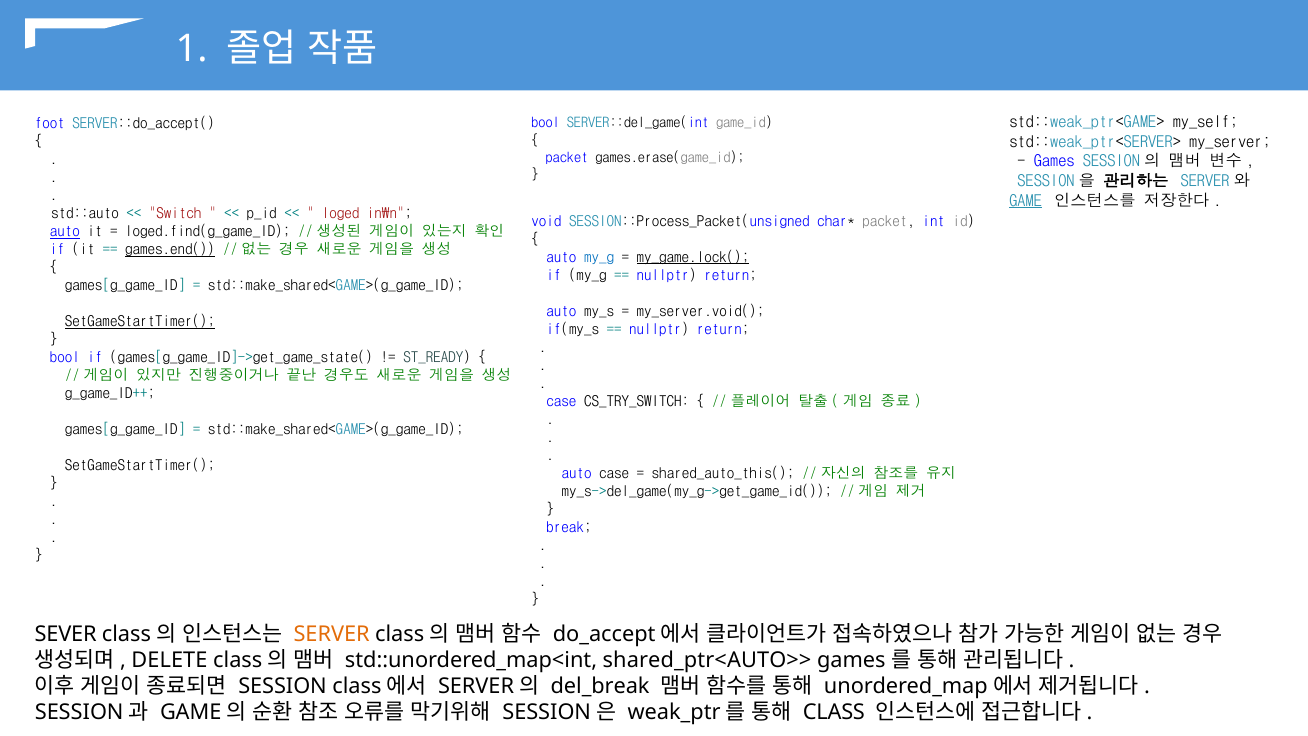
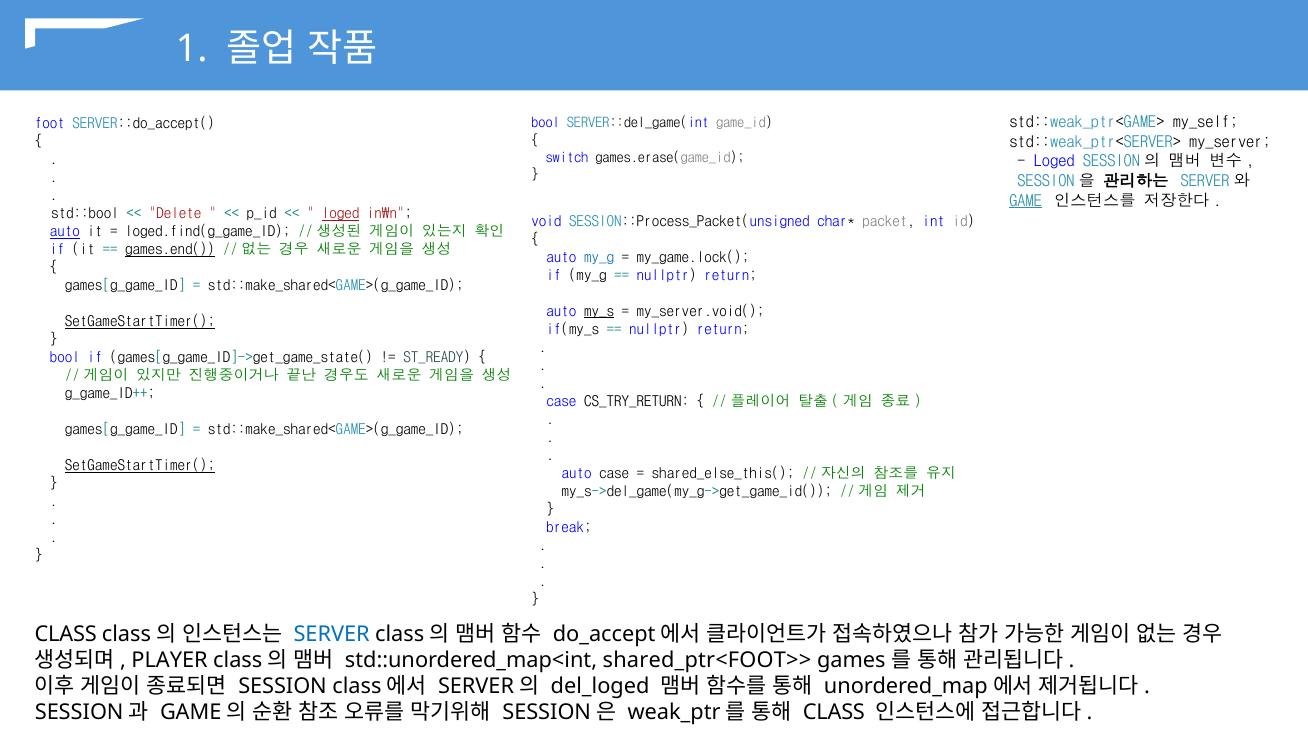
packet at (567, 157): packet -> switch
Games at (1054, 161): Games -> Loged
std::auto: std::auto -> std::bool
Switch: Switch -> Delete
loged at (341, 214) underline: none -> present
my_game.lock( underline: present -> none
my_s underline: none -> present
CS_TRY_SWITCH: CS_TRY_SWITCH -> CS_TRY_RETURN
SetGameStartTimer( at (140, 466) underline: none -> present
shared_auto_this(: shared_auto_this( -> shared_else_this(
SEVER at (66, 634): SEVER -> CLASS
SERVER colour: orange -> blue
DELETE: DELETE -> PLAYER
shared_ptr<AUTO>>: shared_ptr<AUTO>> -> shared_ptr<FOOT>>
del_break: del_break -> del_loged
